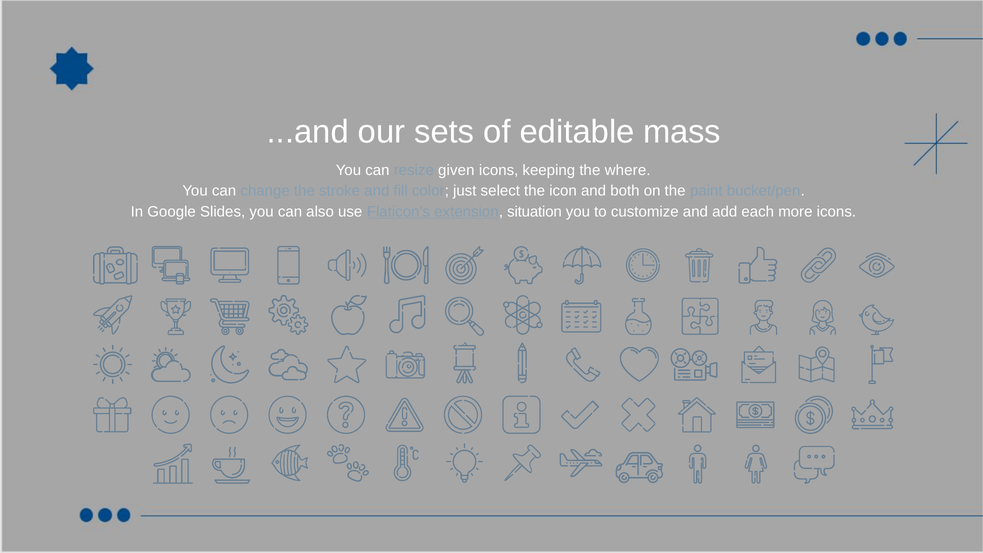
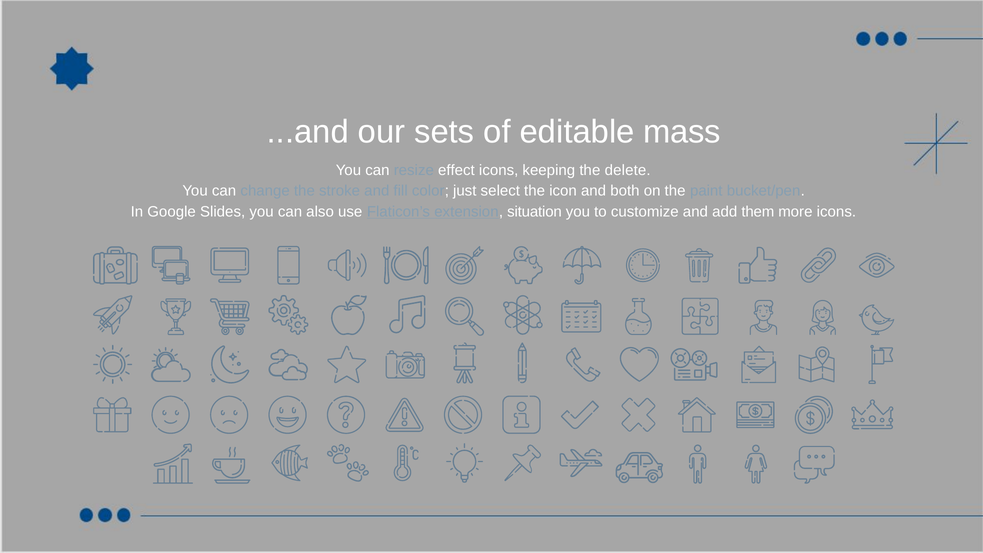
given: given -> effect
where: where -> delete
each: each -> them
